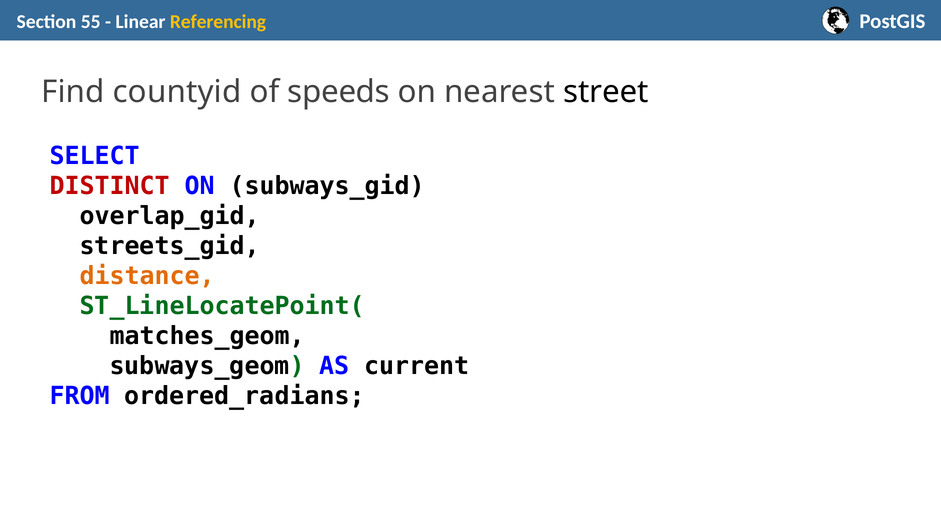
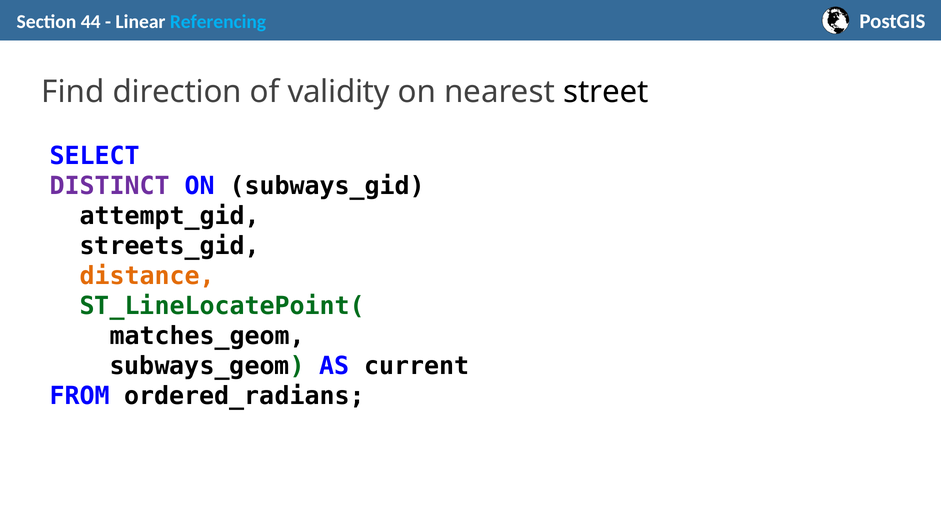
55: 55 -> 44
Referencing colour: yellow -> light blue
countyid: countyid -> direction
speeds: speeds -> validity
DISTINCT colour: red -> purple
overlap_gid: overlap_gid -> attempt_gid
